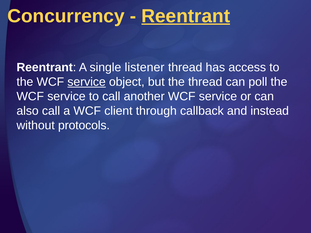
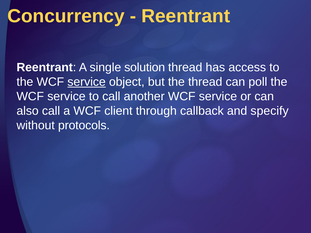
Reentrant at (186, 16) underline: present -> none
listener: listener -> solution
instead: instead -> specify
